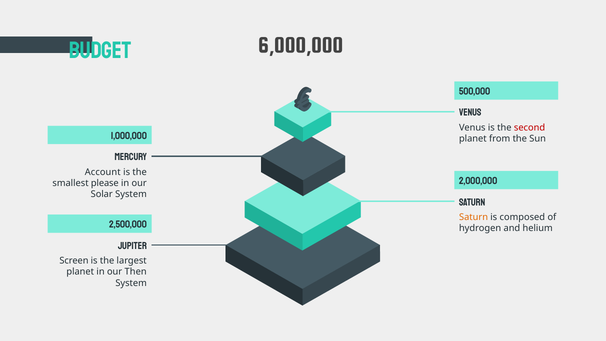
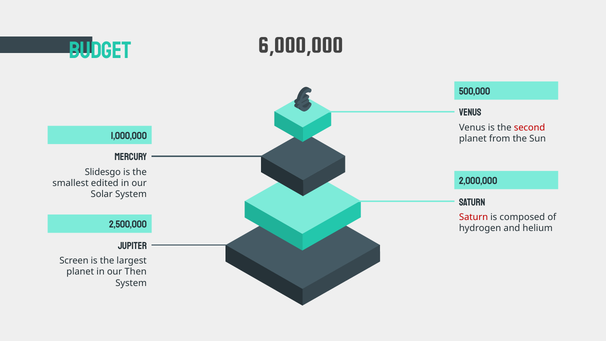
Account: Account -> Slidesgo
please: please -> edited
Saturn at (474, 217) colour: orange -> red
